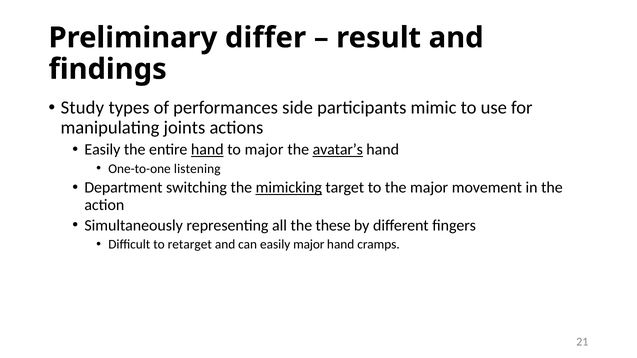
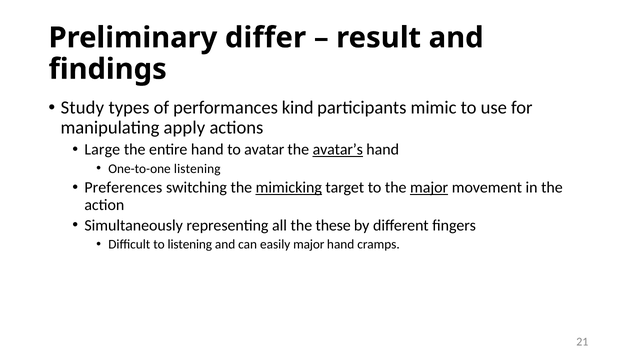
side: side -> kind
joints: joints -> apply
Easily at (102, 150): Easily -> Large
hand at (207, 150) underline: present -> none
to major: major -> avatar
Department: Department -> Preferences
major at (429, 188) underline: none -> present
to retarget: retarget -> listening
